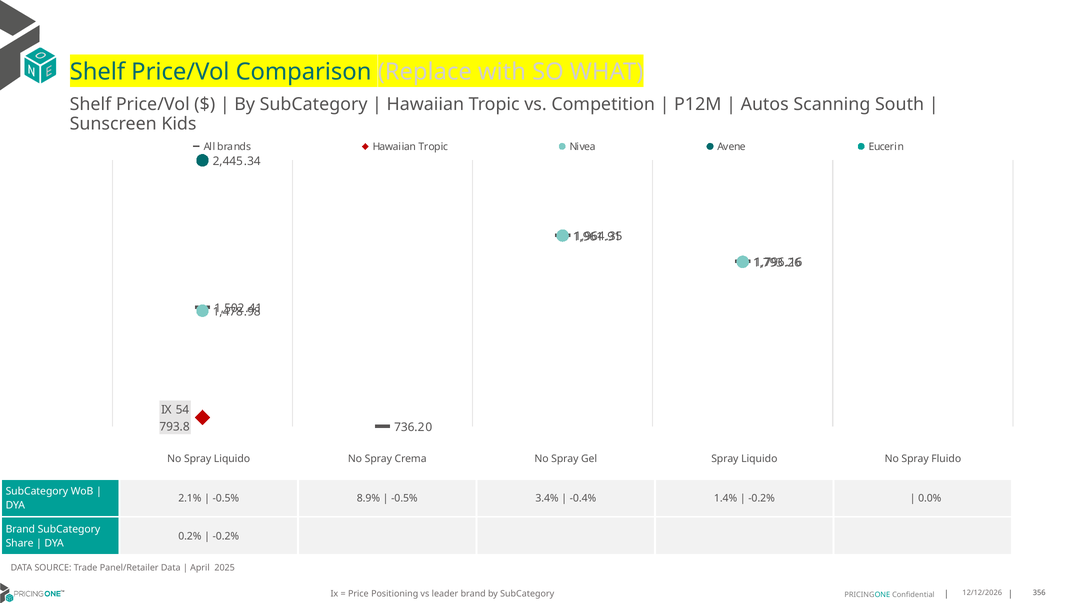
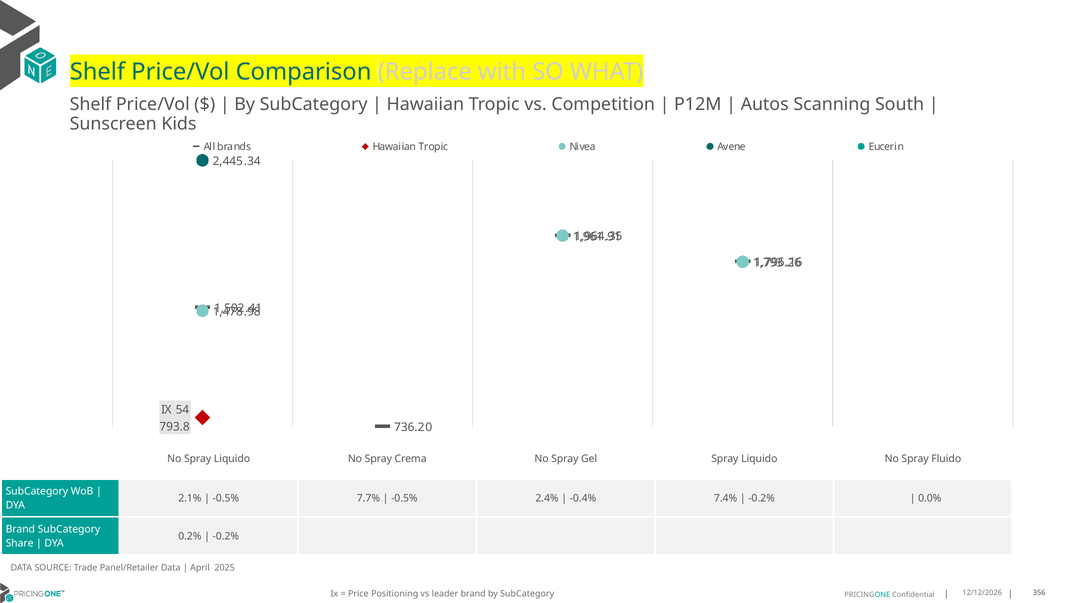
8.9%: 8.9% -> 7.7%
3.4%: 3.4% -> 2.4%
1.4%: 1.4% -> 7.4%
